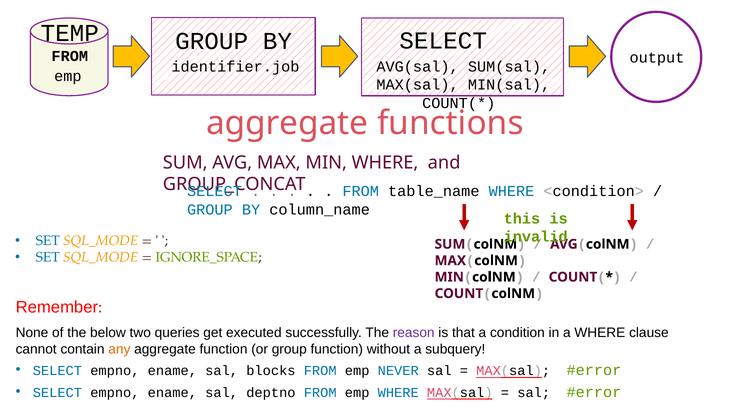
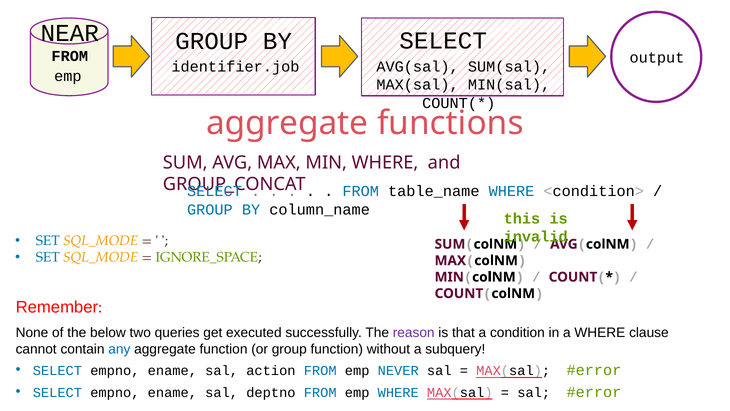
TEMP: TEMP -> NEAR
any colour: orange -> blue
blocks: blocks -> action
